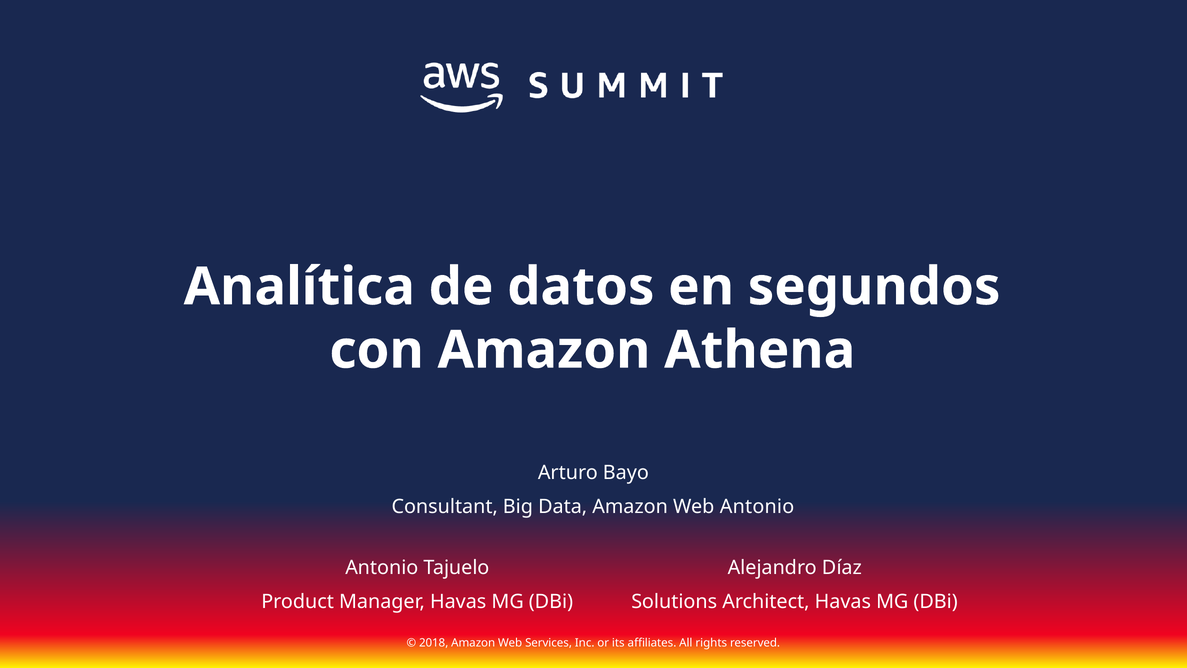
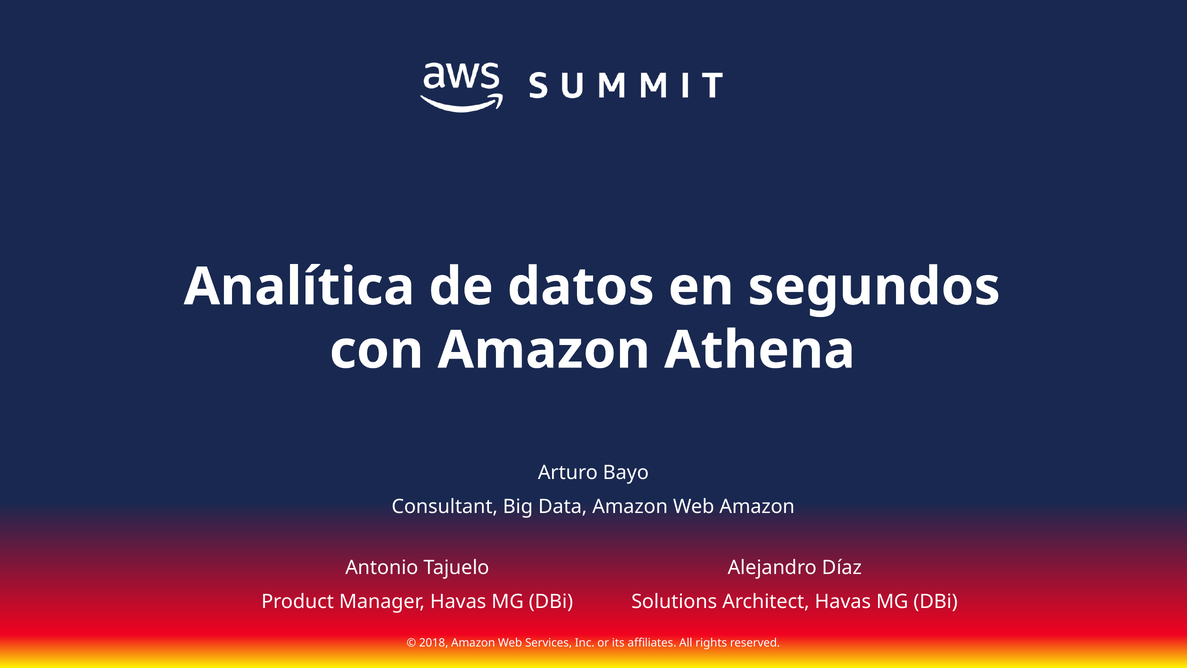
Web Antonio: Antonio -> Amazon
